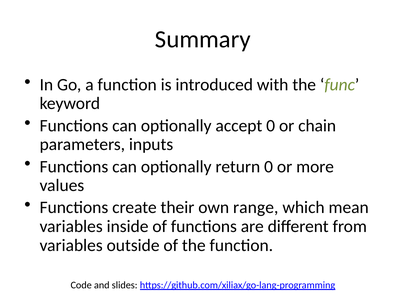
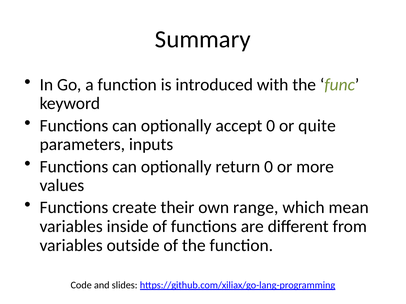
chain: chain -> quite
